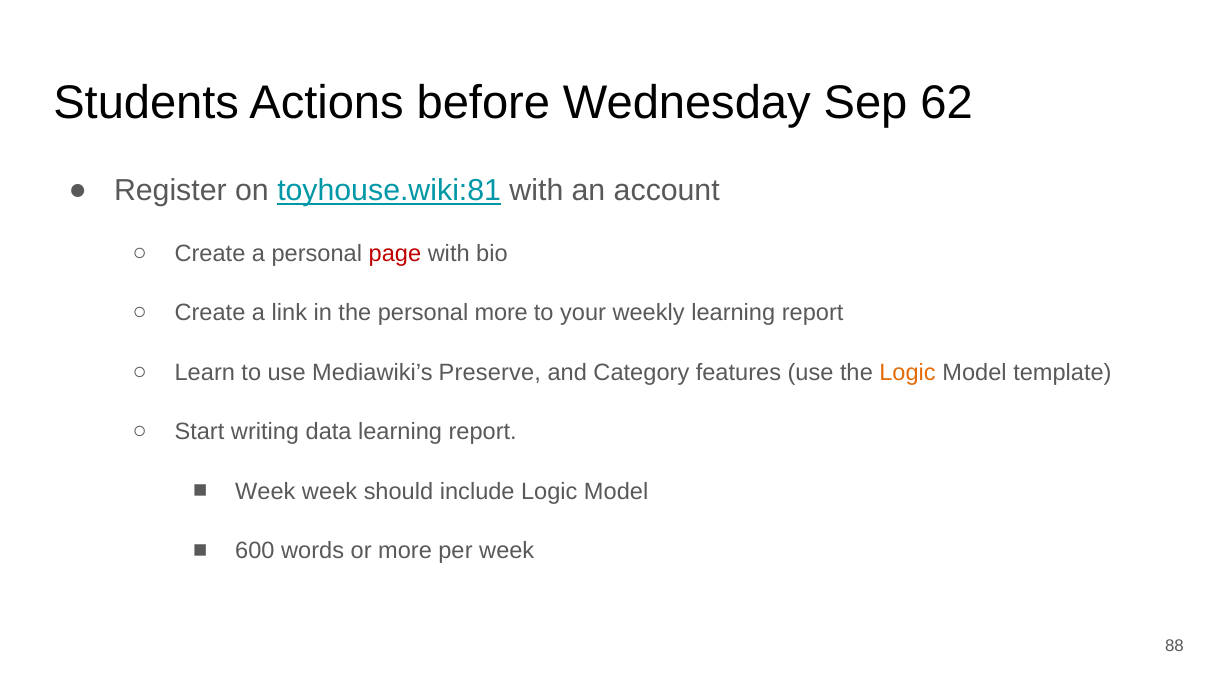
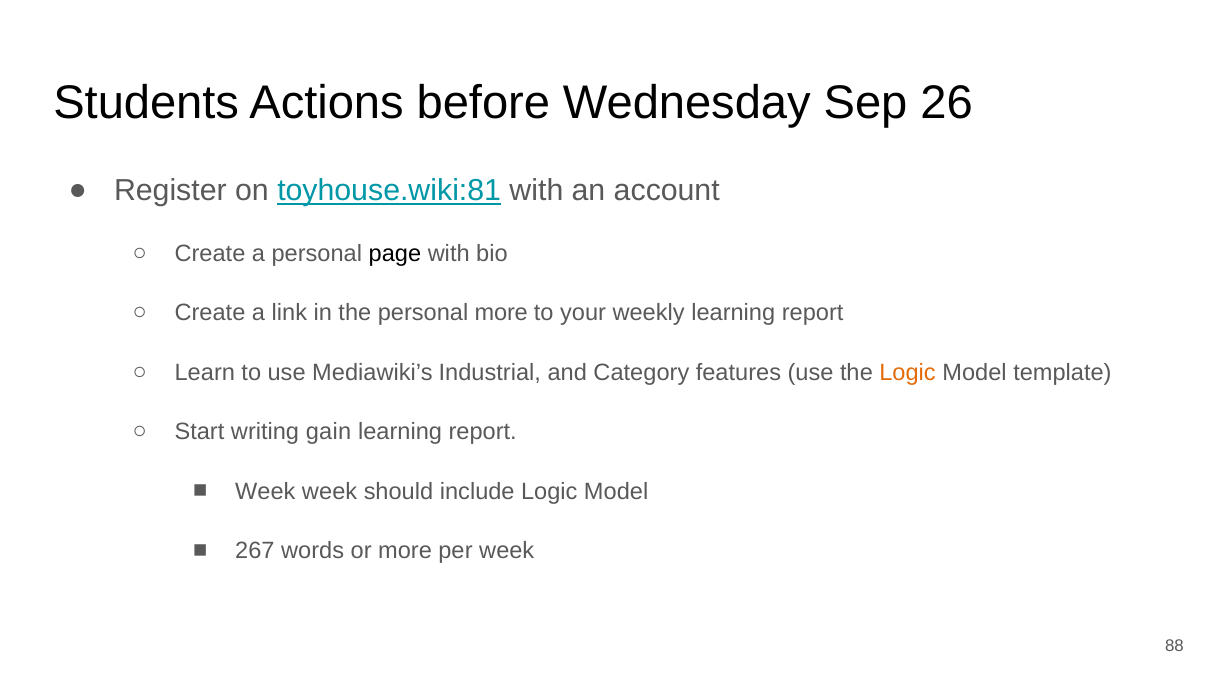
62: 62 -> 26
page colour: red -> black
Preserve: Preserve -> Industrial
data: data -> gain
600: 600 -> 267
